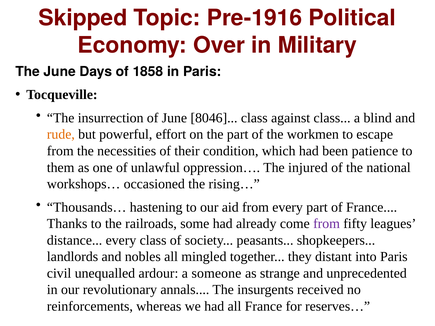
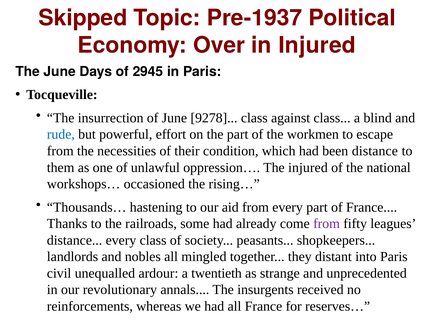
Pre-1916: Pre-1916 -> Pre-1937
in Military: Military -> Injured
1858: 1858 -> 2945
8046: 8046 -> 9278
rude colour: orange -> blue
been patience: patience -> distance
someone: someone -> twentieth
